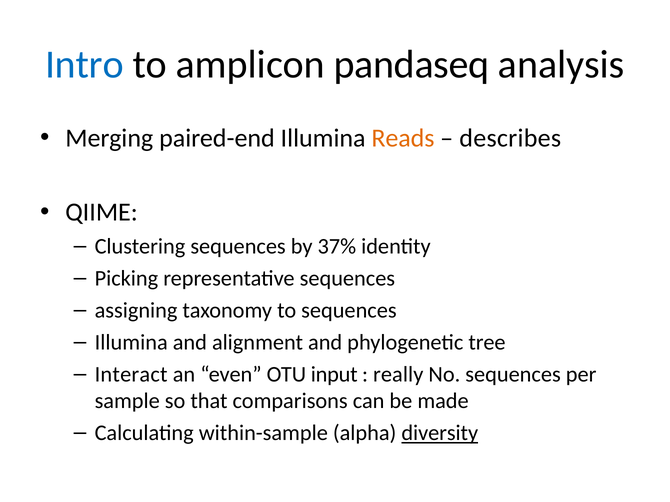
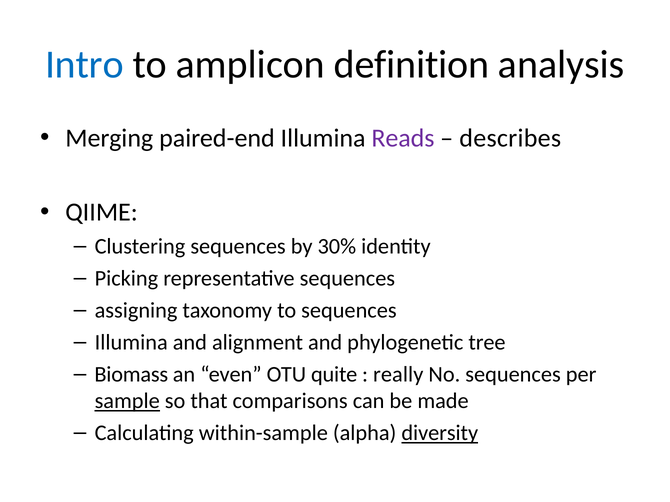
pandaseq: pandaseq -> definition
Reads colour: orange -> purple
37%: 37% -> 30%
Interact: Interact -> Biomass
input: input -> quite
sample underline: none -> present
